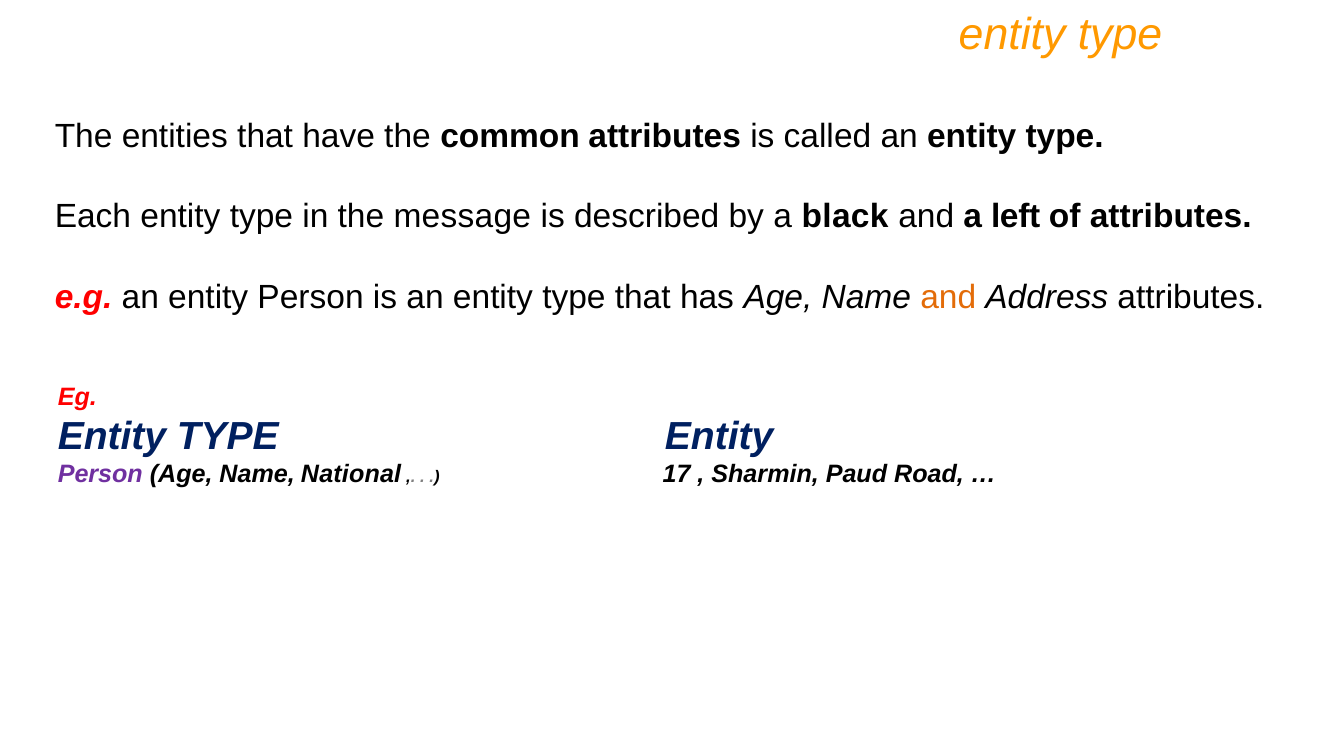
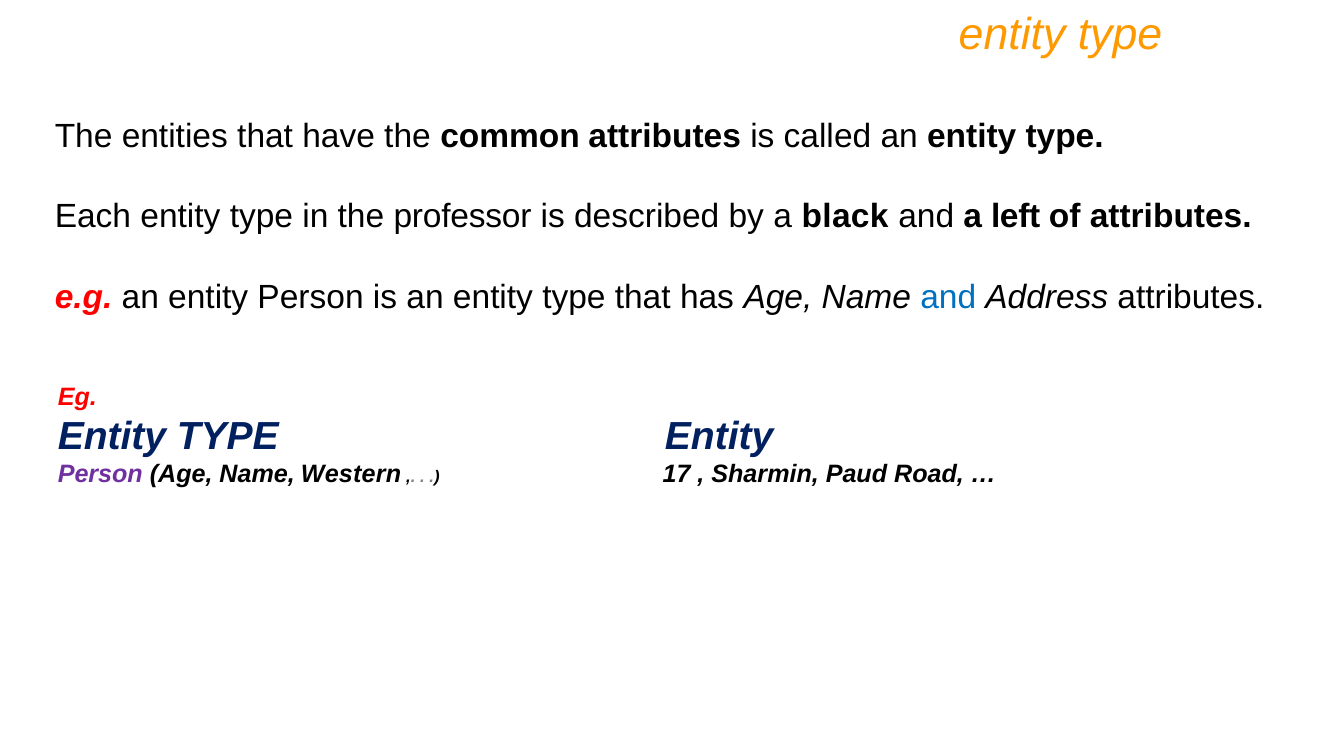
message: message -> professor
and at (948, 297) colour: orange -> blue
National: National -> Western
